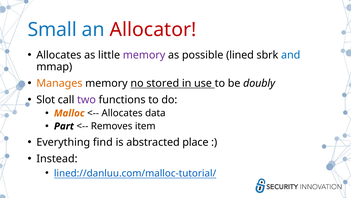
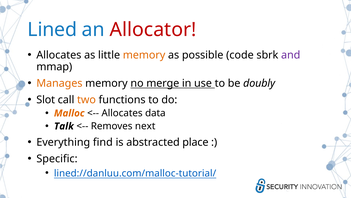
Small: Small -> Lined
memory at (144, 55) colour: purple -> orange
lined: lined -> code
and colour: blue -> purple
stored: stored -> merge
two colour: purple -> orange
Part: Part -> Talk
item: item -> next
Instead: Instead -> Specific
